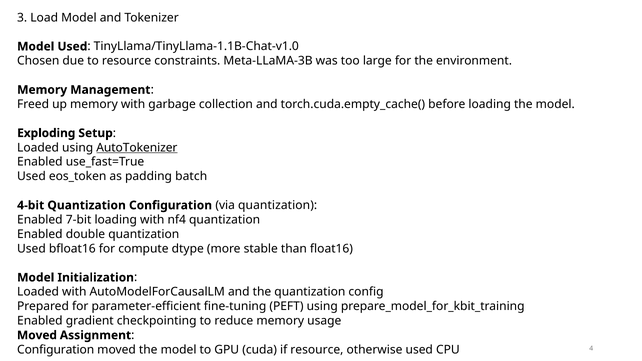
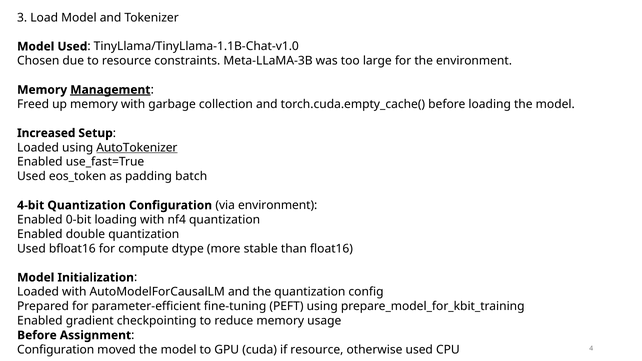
Management underline: none -> present
Exploding: Exploding -> Increased
via quantization: quantization -> environment
7-bit: 7-bit -> 0-bit
Moved at (37, 335): Moved -> Before
